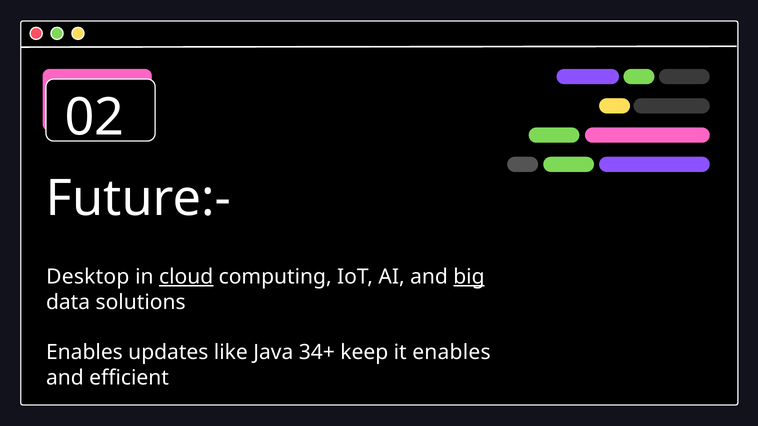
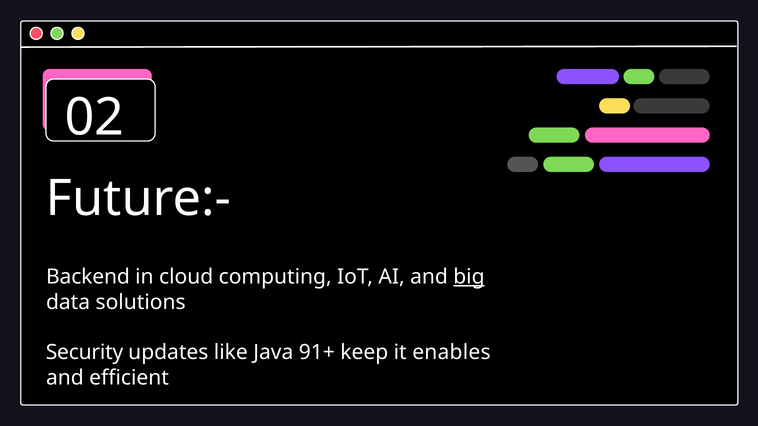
Desktop: Desktop -> Backend
cloud underline: present -> none
Enables at (84, 353): Enables -> Security
34+: 34+ -> 91+
